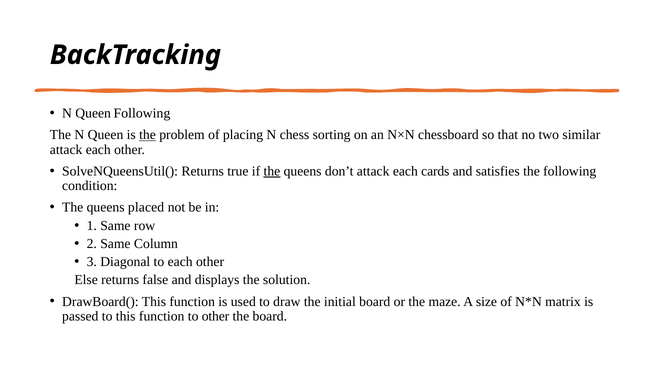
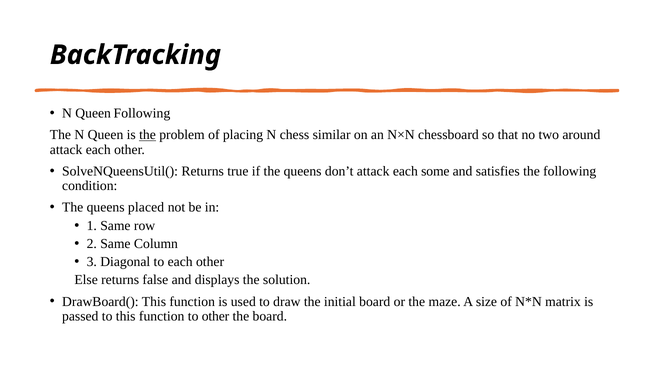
sorting: sorting -> similar
similar: similar -> around
the at (272, 171) underline: present -> none
cards: cards -> some
